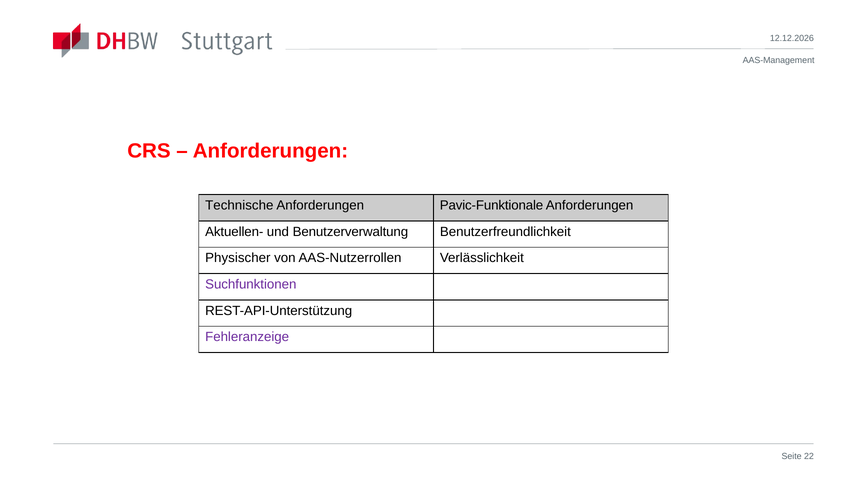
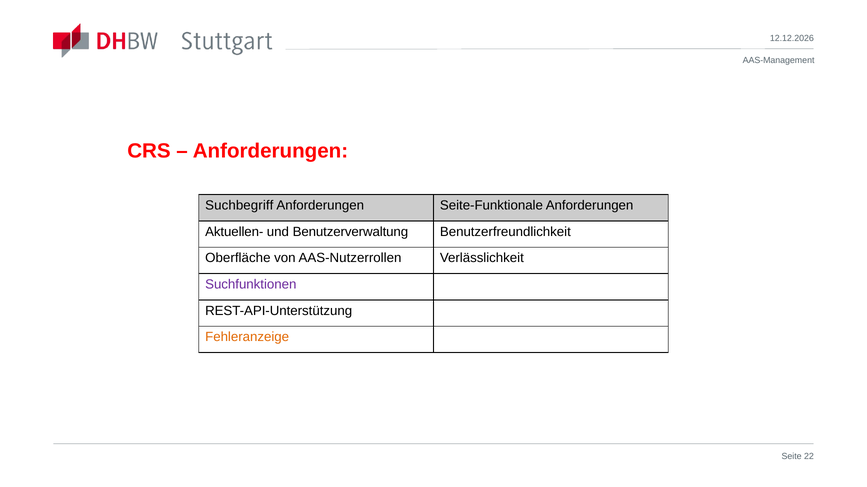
Technische: Technische -> Suchbegriff
Pavic-Funktionale: Pavic-Funktionale -> Seite-Funktionale
Physischer: Physischer -> Oberfläche
Fehleranzeige colour: purple -> orange
